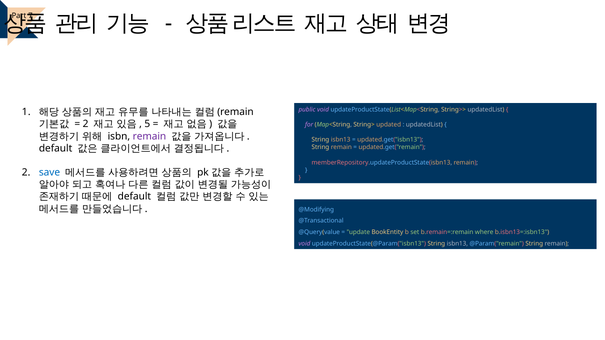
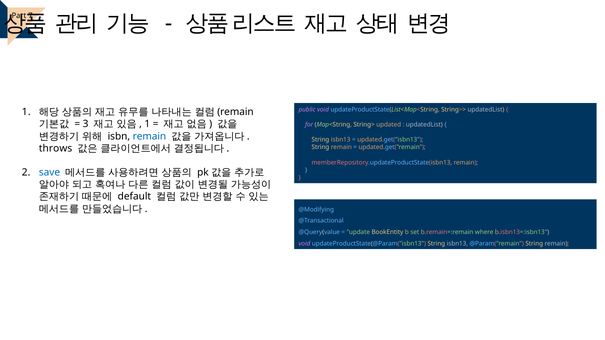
2 at (86, 124): 2 -> 3
5 at (147, 124): 5 -> 1
remain at (149, 136) colour: purple -> blue
default at (56, 148): default -> throws
